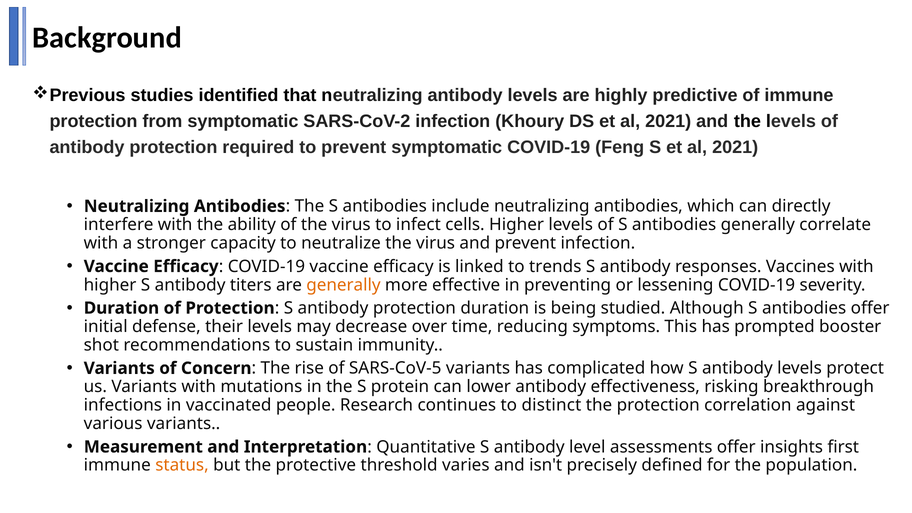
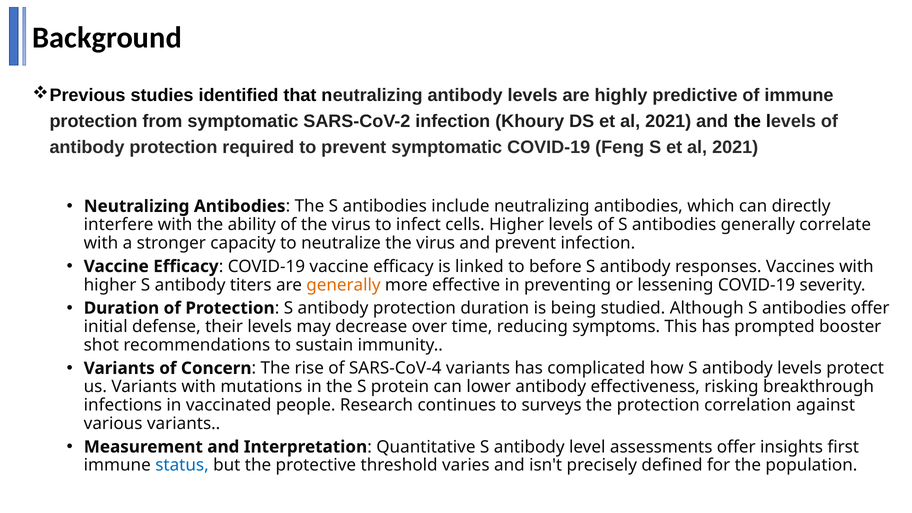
trends: trends -> before
SARS-CoV-5: SARS-CoV-5 -> SARS-CoV-4
distinct: distinct -> surveys
status colour: orange -> blue
